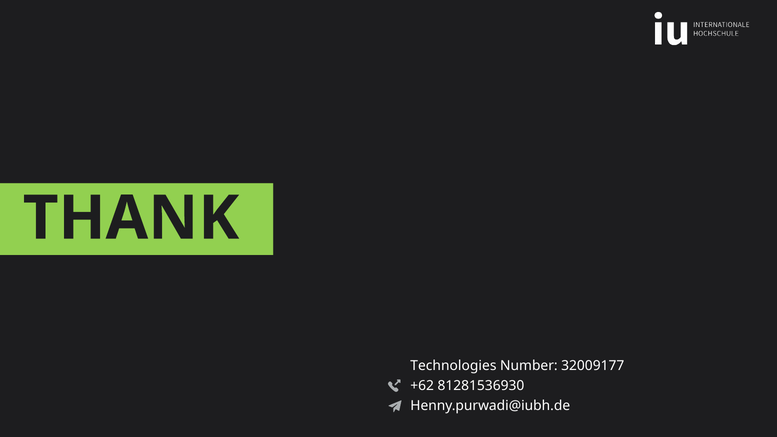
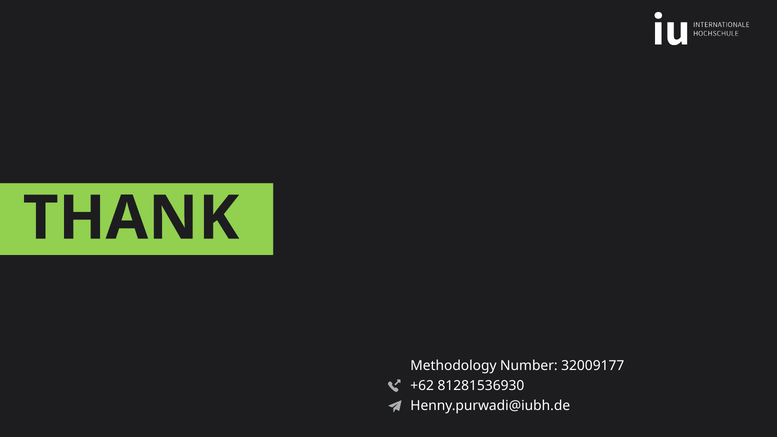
Technologies: Technologies -> Methodology
